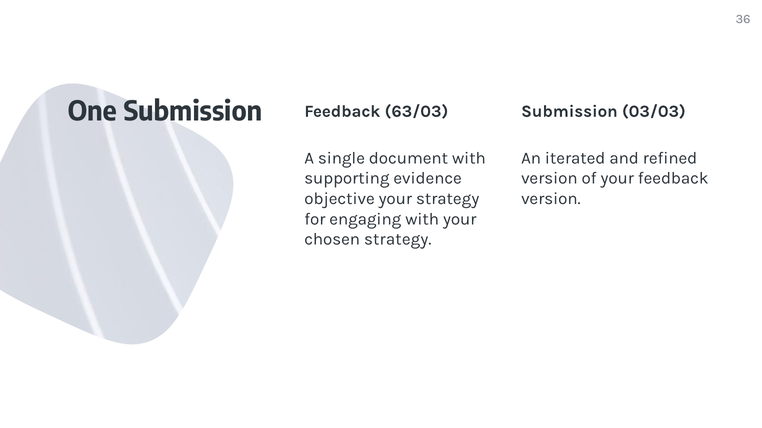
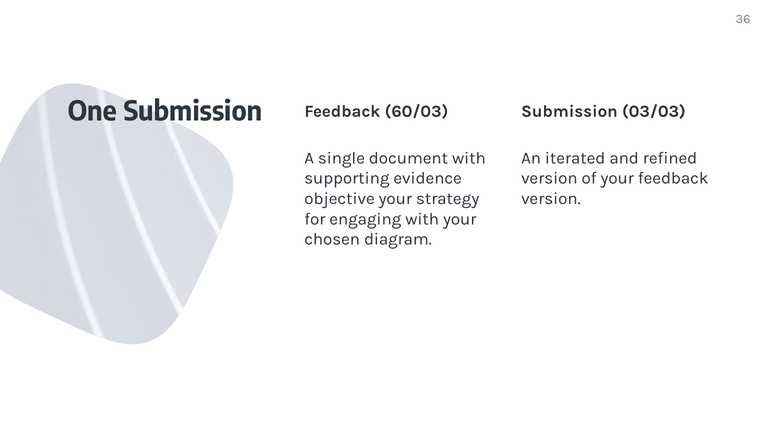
63/03: 63/03 -> 60/03
chosen strategy: strategy -> diagram
